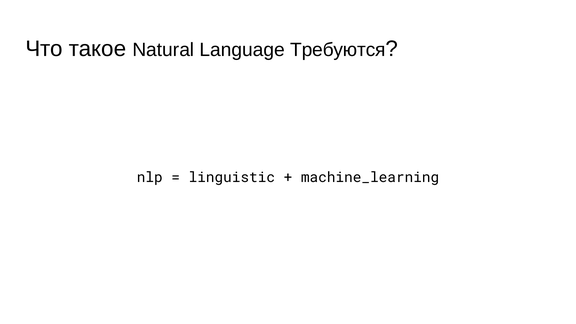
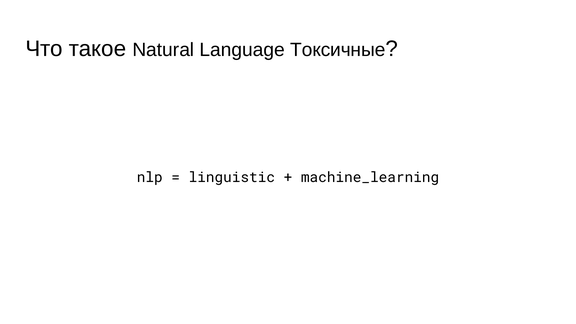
Требуются: Требуются -> Токсичные
